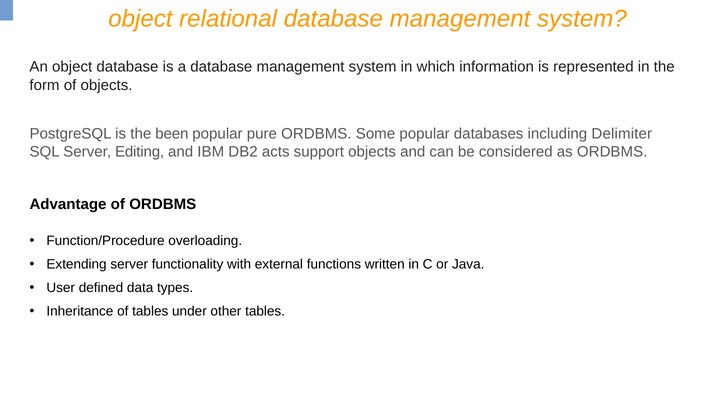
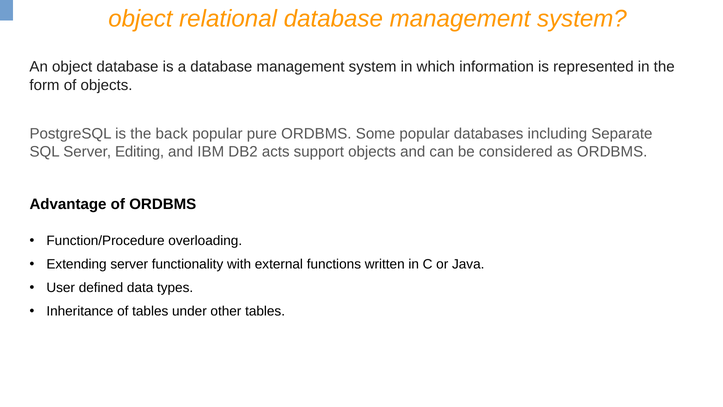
been: been -> back
Delimiter: Delimiter -> Separate
